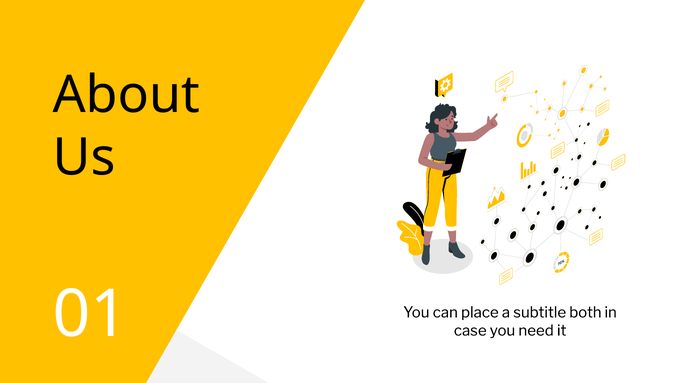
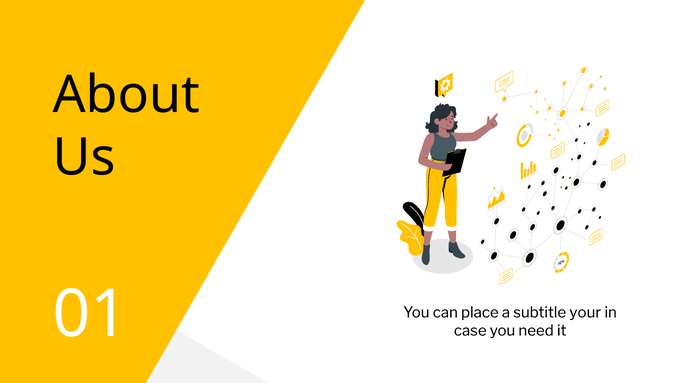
both: both -> your
